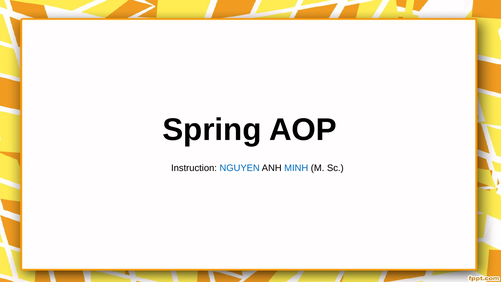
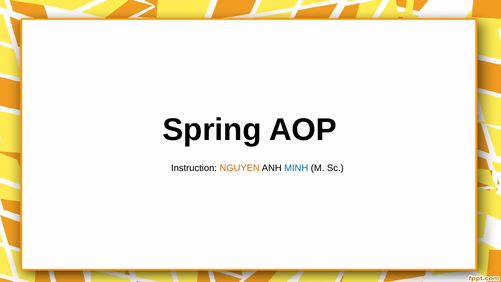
NGUYEN colour: blue -> orange
